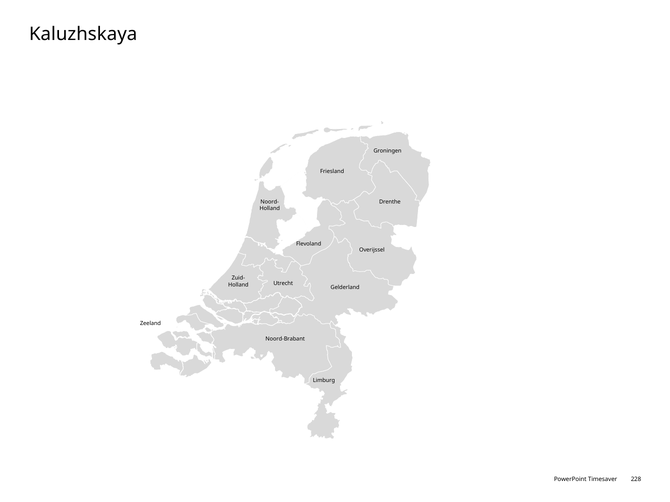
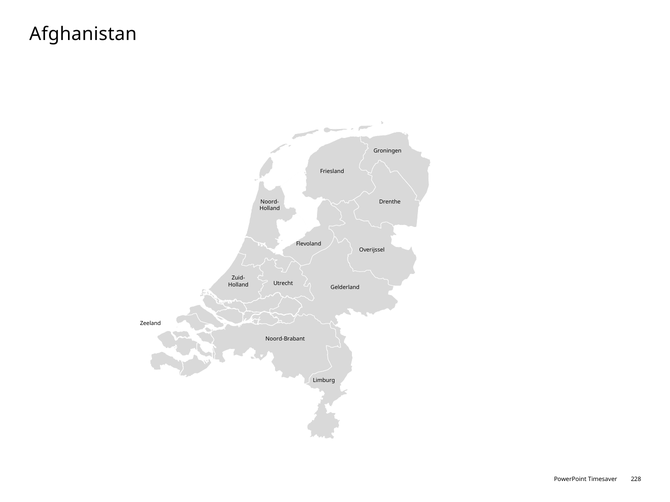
Kaluzhskaya: Kaluzhskaya -> Afghanistan
